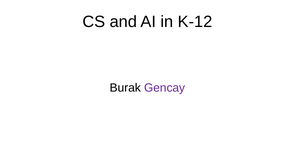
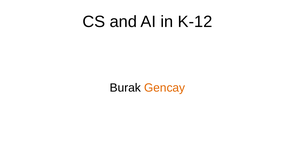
Gencay colour: purple -> orange
